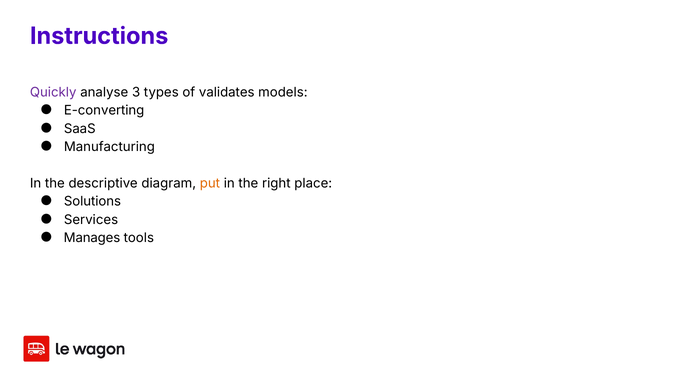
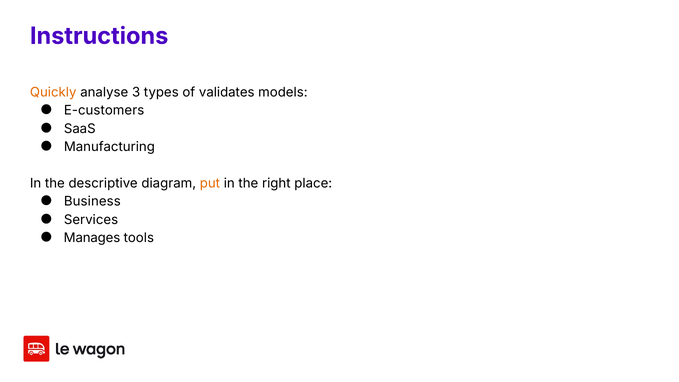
Quickly colour: purple -> orange
E-converting: E-converting -> E-customers
Solutions: Solutions -> Business
